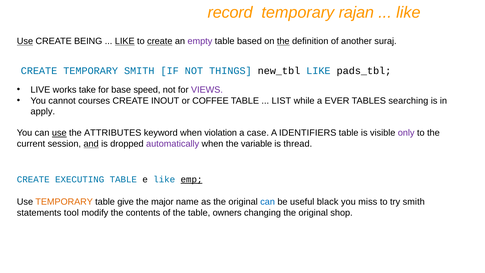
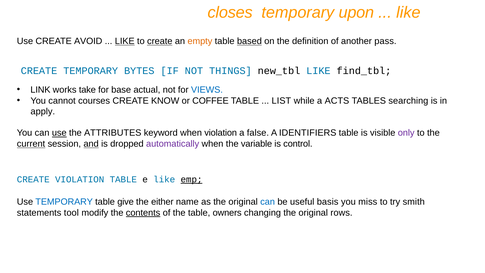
record: record -> closes
rajan: rajan -> upon
Use at (25, 41) underline: present -> none
BEING: BEING -> AVOID
empty colour: purple -> orange
based underline: none -> present
the at (283, 41) underline: present -> none
suraj: suraj -> pass
TEMPORARY SMITH: SMITH -> BYTES
pads_tbl: pads_tbl -> find_tbl
LIVE: LIVE -> LINK
speed: speed -> actual
VIEWS colour: purple -> blue
INOUT: INOUT -> KNOW
EVER: EVER -> ACTS
case: case -> false
current underline: none -> present
thread: thread -> control
CREATE EXECUTING: EXECUTING -> VIOLATION
TEMPORARY at (64, 202) colour: orange -> blue
major: major -> either
black: black -> basis
contents underline: none -> present
shop: shop -> rows
